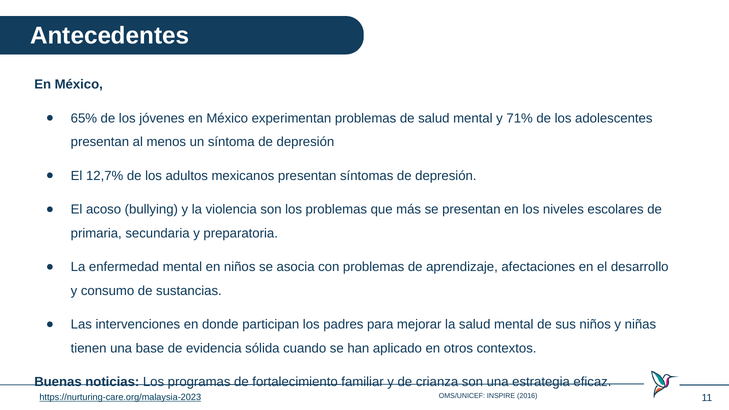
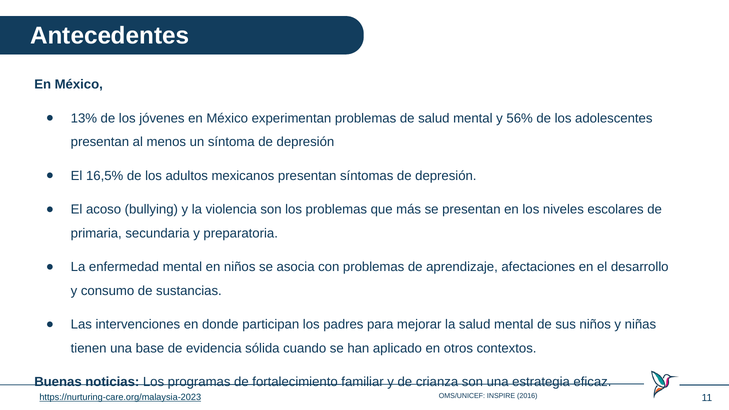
65%: 65% -> 13%
71%: 71% -> 56%
12,7%: 12,7% -> 16,5%
